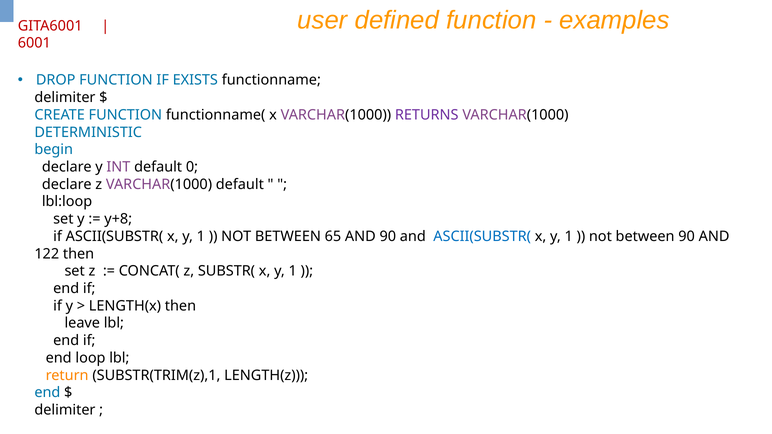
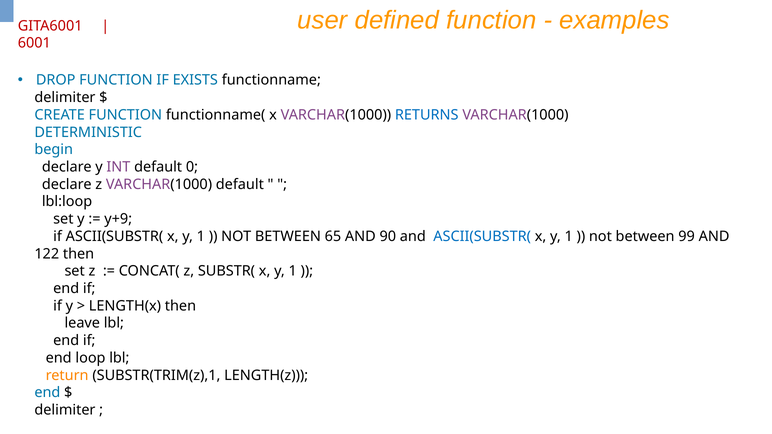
RETURNS colour: purple -> blue
y+8: y+8 -> y+9
between 90: 90 -> 99
